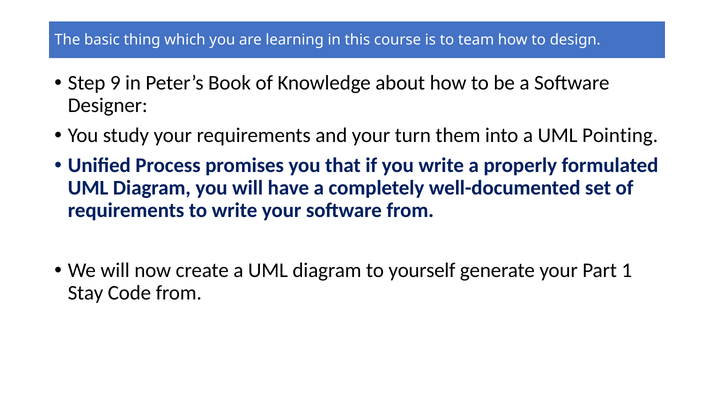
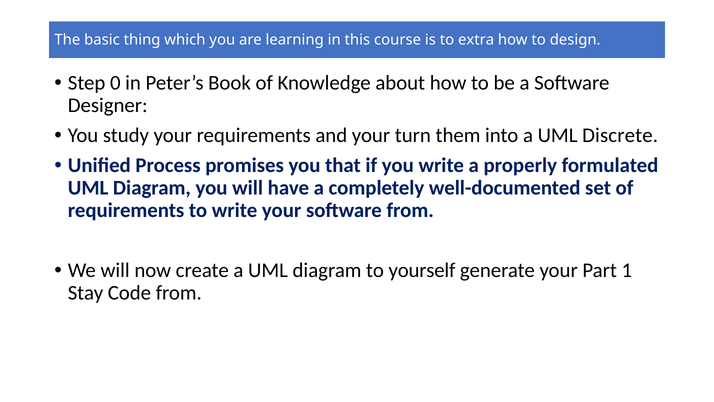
team: team -> extra
9: 9 -> 0
Pointing: Pointing -> Discrete
